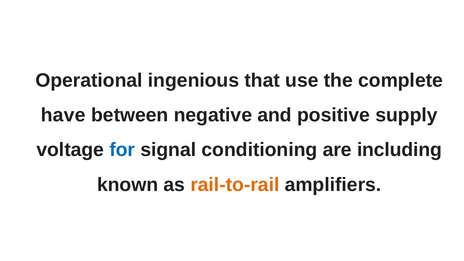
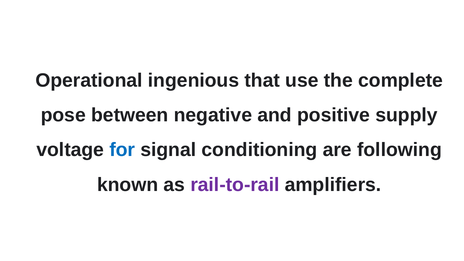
have: have -> pose
including: including -> following
rail-to-rail colour: orange -> purple
